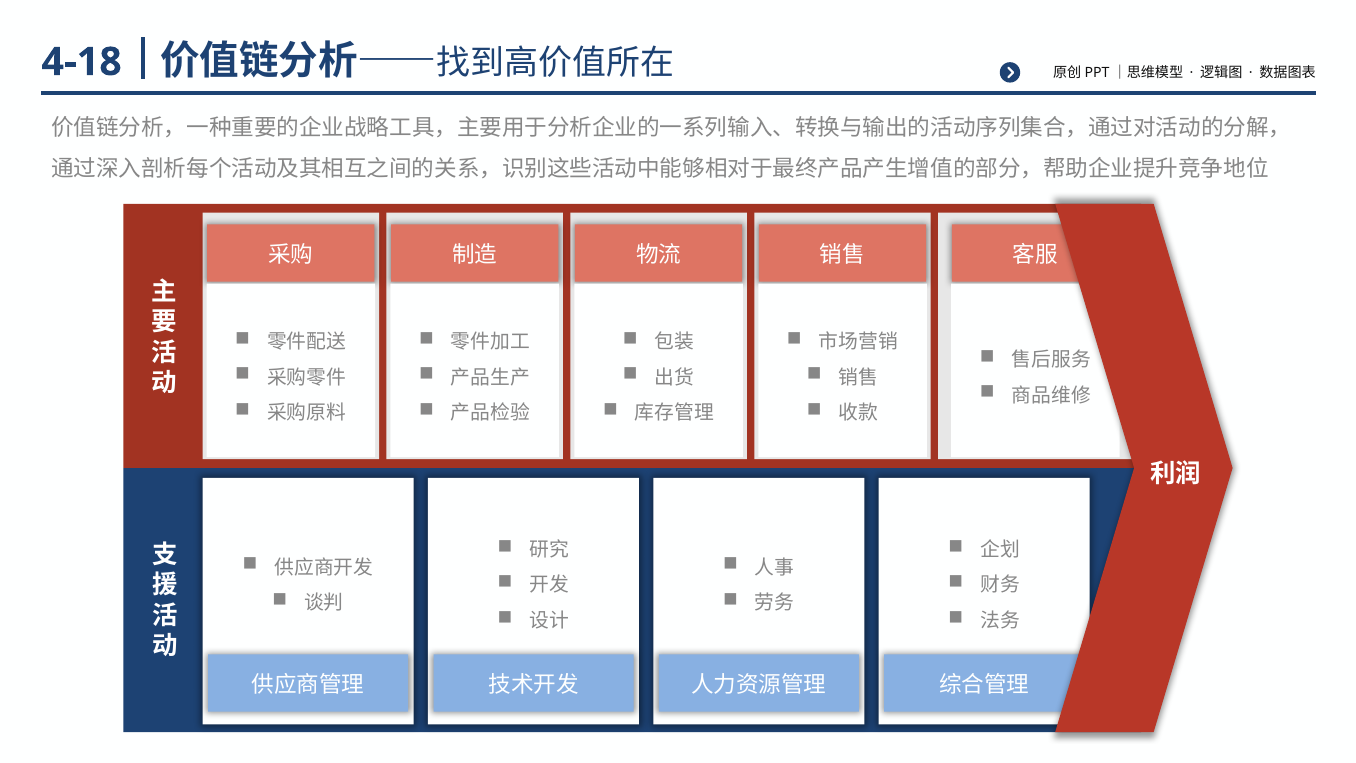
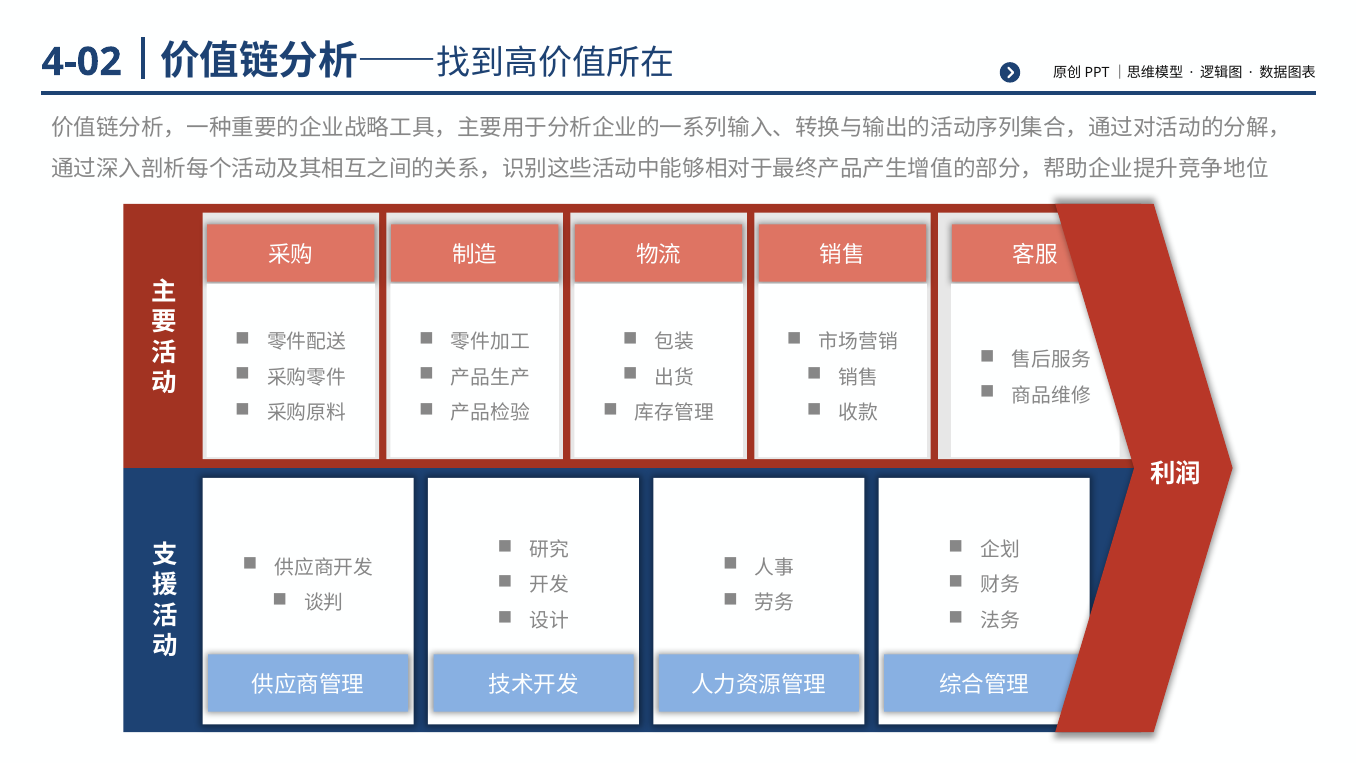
4-18: 4-18 -> 4-02
